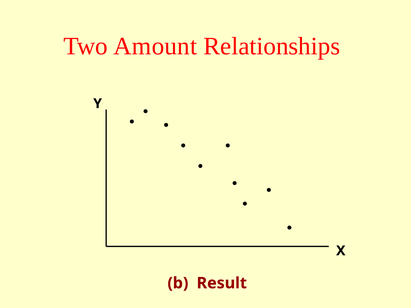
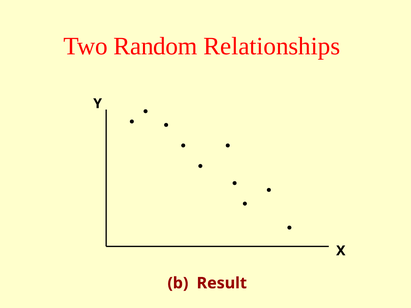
Amount: Amount -> Random
